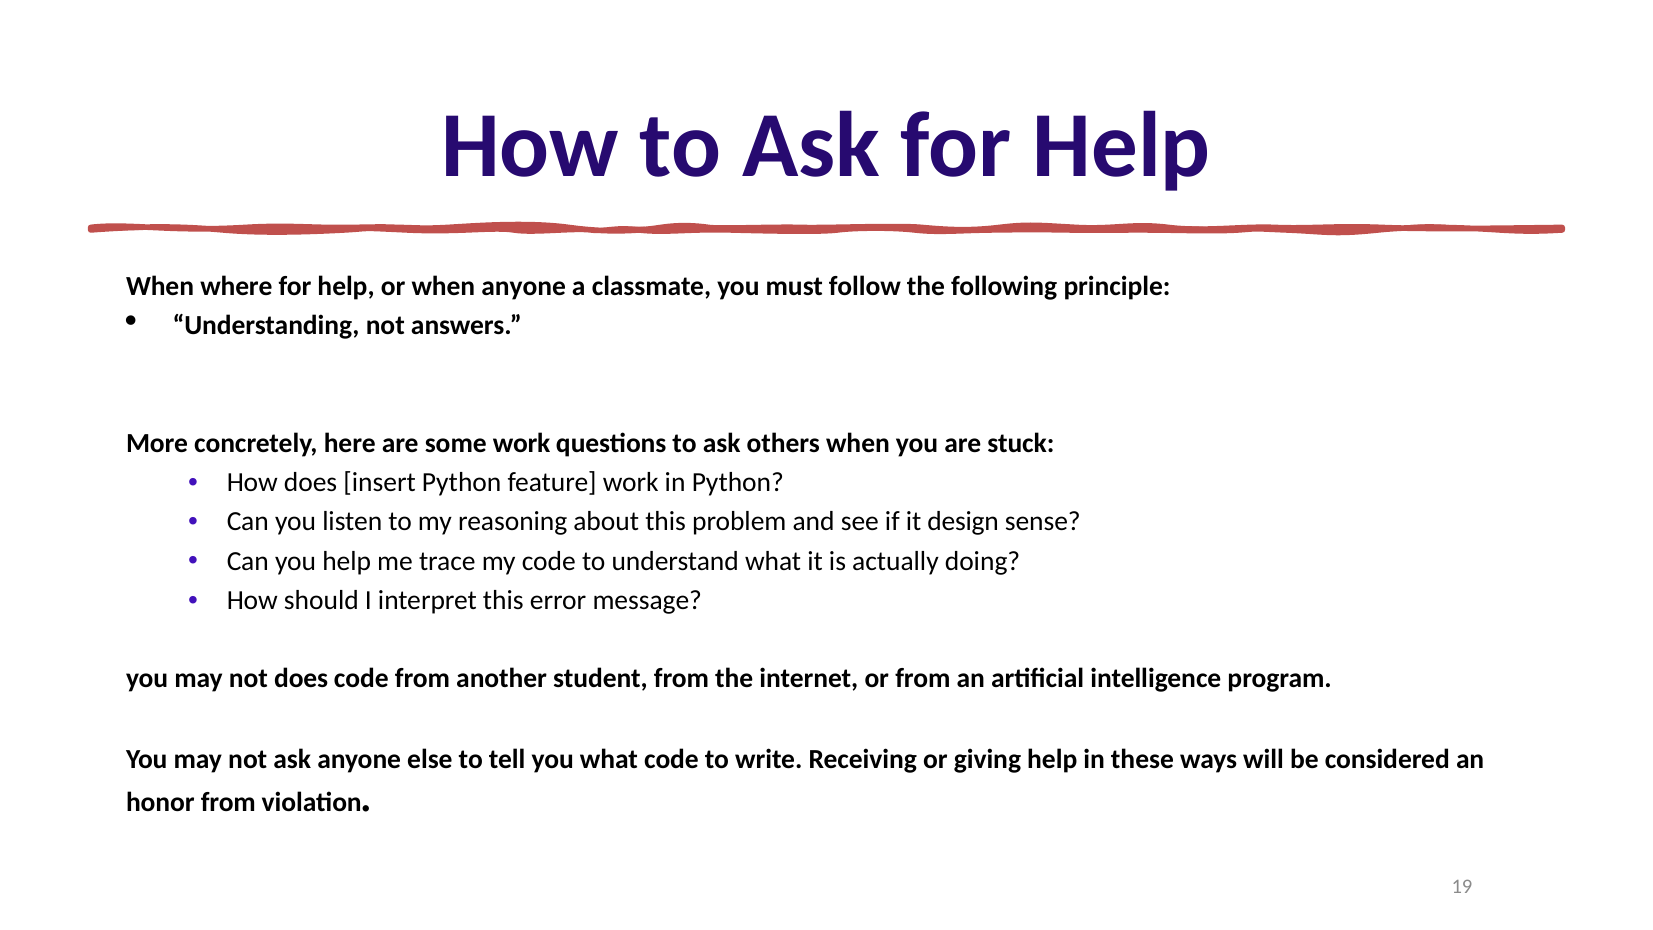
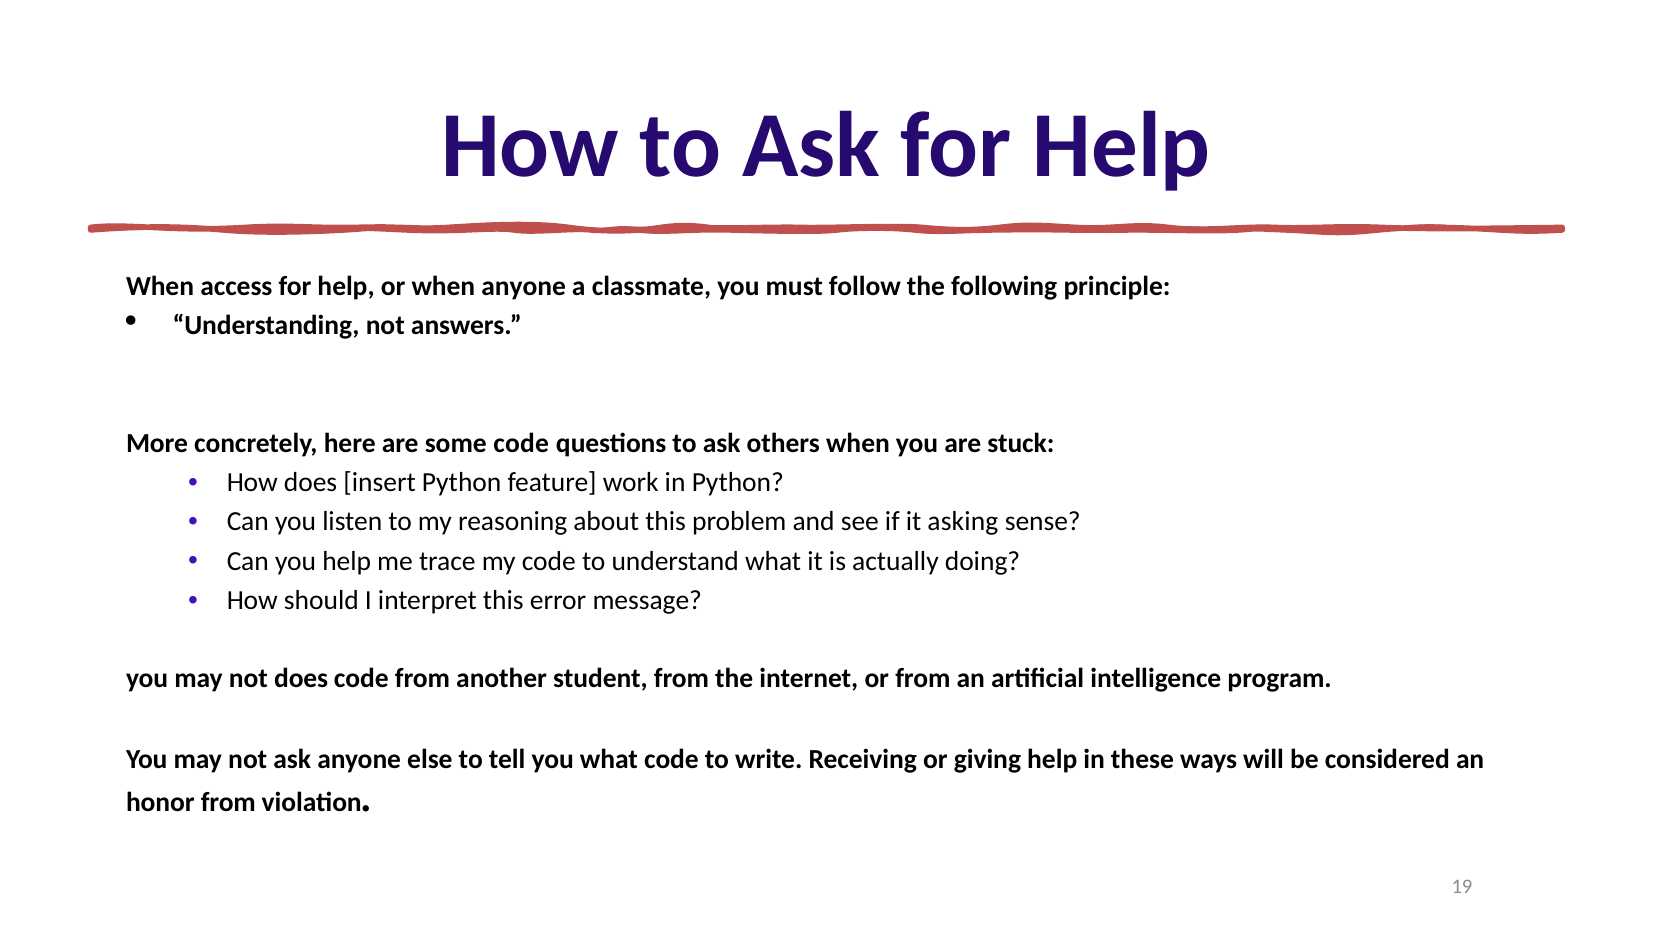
where: where -> access
some work: work -> code
design: design -> asking
